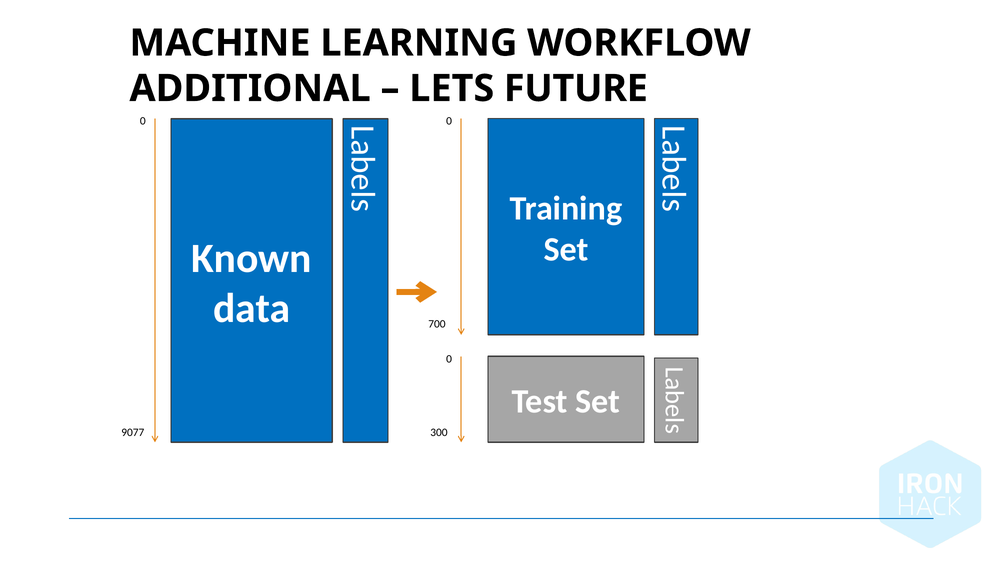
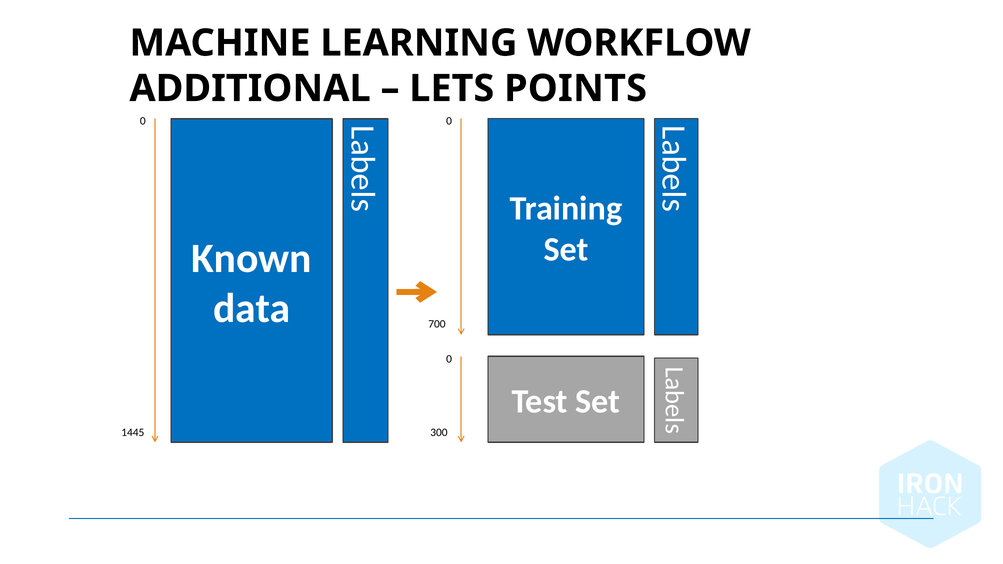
FUTURE: FUTURE -> POINTS
9077: 9077 -> 1445
